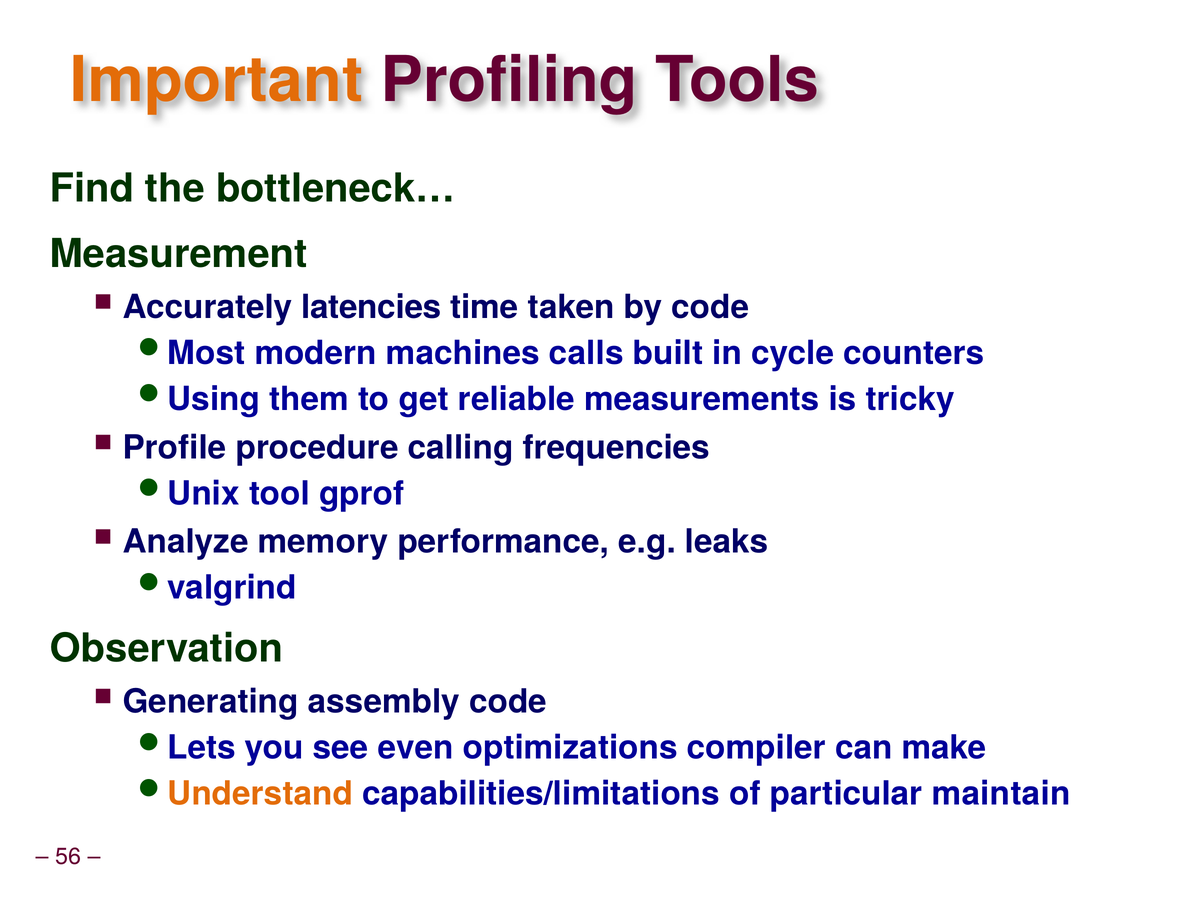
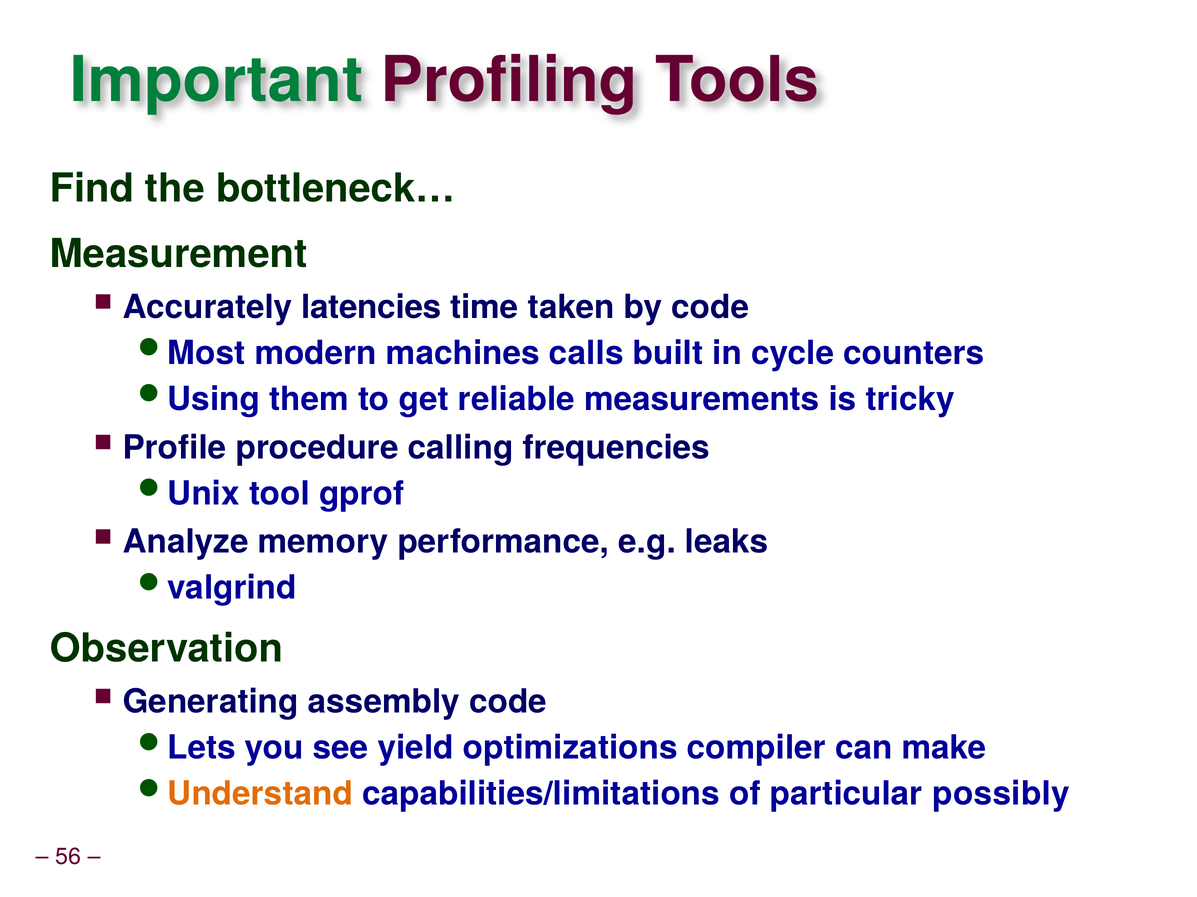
Important colour: orange -> green
even: even -> yield
maintain: maintain -> possibly
